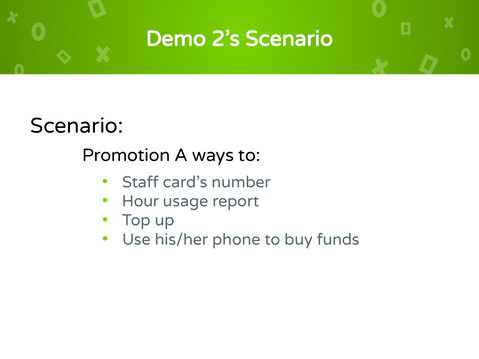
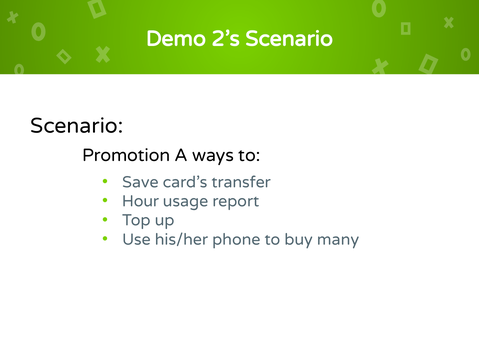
Staff: Staff -> Save
number: number -> transfer
funds: funds -> many
